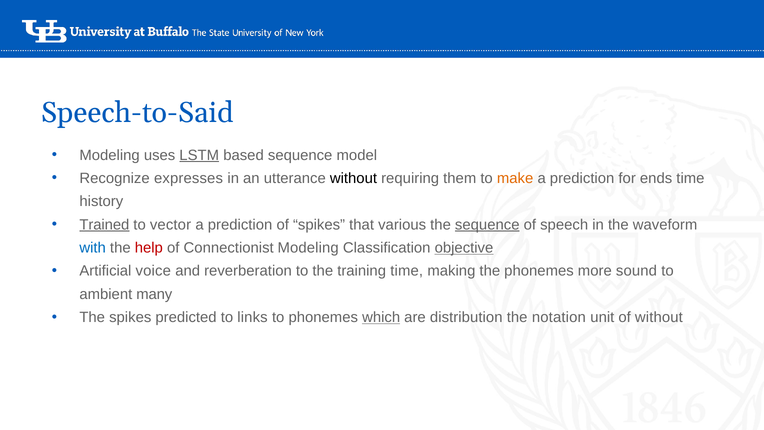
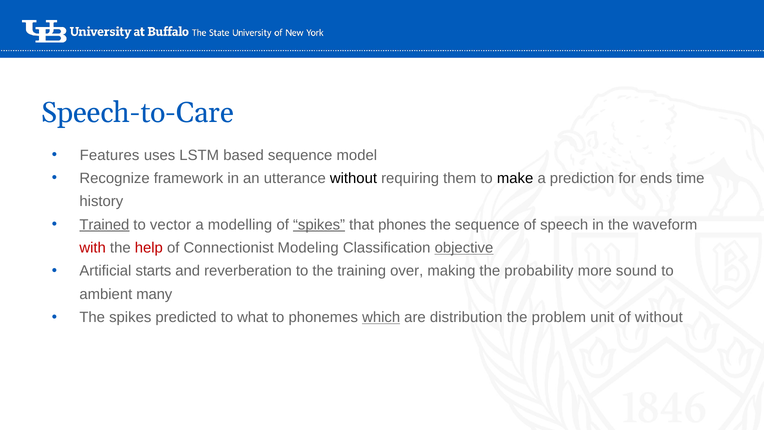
Speech-to-Said: Speech-to-Said -> Speech-to-Care
Modeling at (110, 155): Modeling -> Features
LSTM underline: present -> none
expresses: expresses -> framework
make colour: orange -> black
prediction at (240, 225): prediction -> modelling
spikes at (319, 225) underline: none -> present
various: various -> phones
sequence at (487, 225) underline: present -> none
with colour: blue -> red
voice: voice -> starts
training time: time -> over
the phonemes: phonemes -> probability
links: links -> what
notation: notation -> problem
